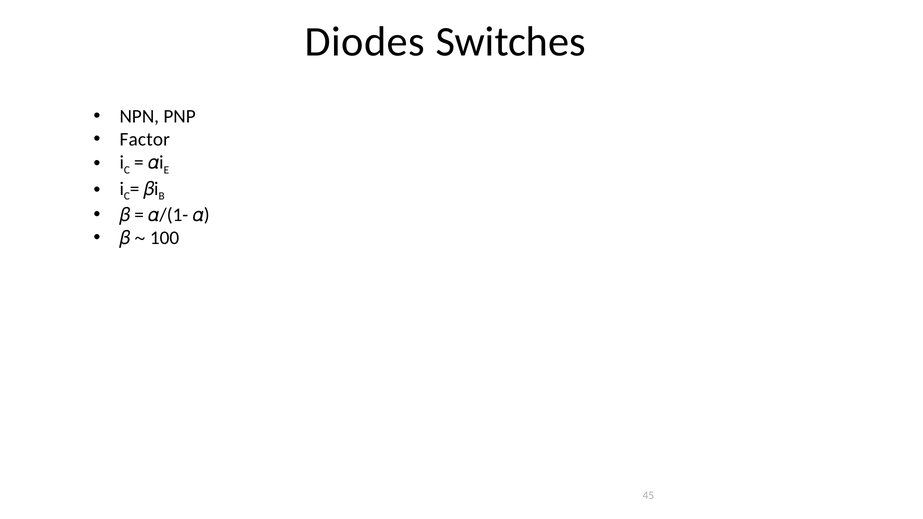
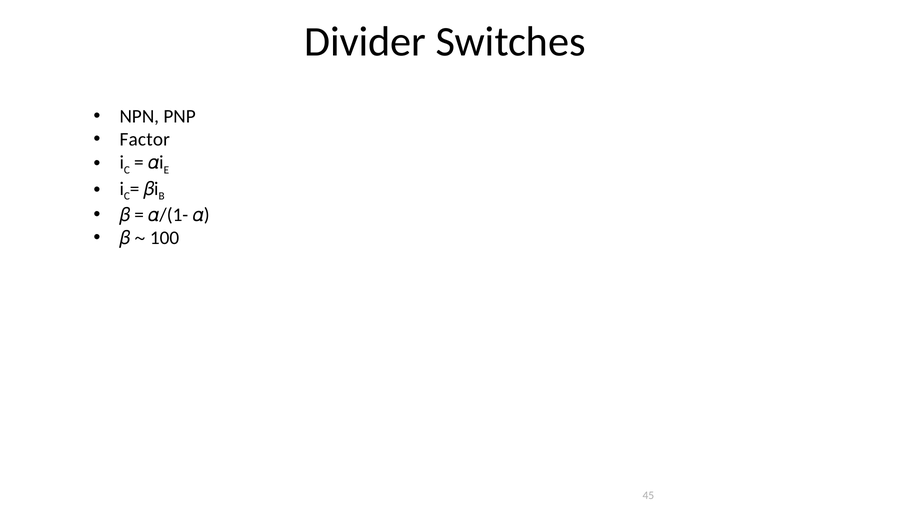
Diodes: Diodes -> Divider
